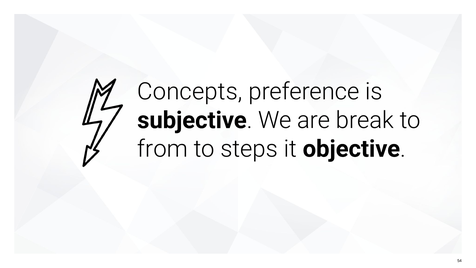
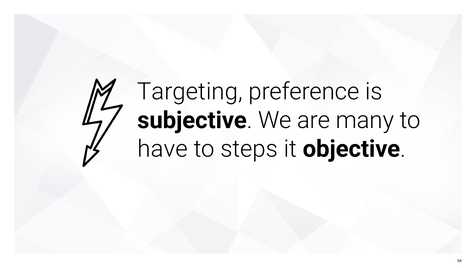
Concepts: Concepts -> Targeting
break: break -> many
from: from -> have
